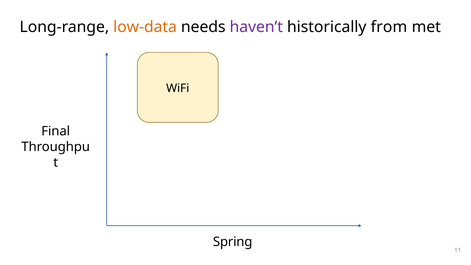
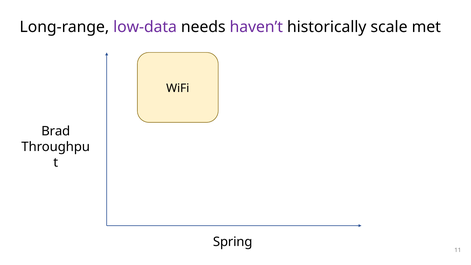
low-data colour: orange -> purple
from: from -> scale
Final: Final -> Brad
